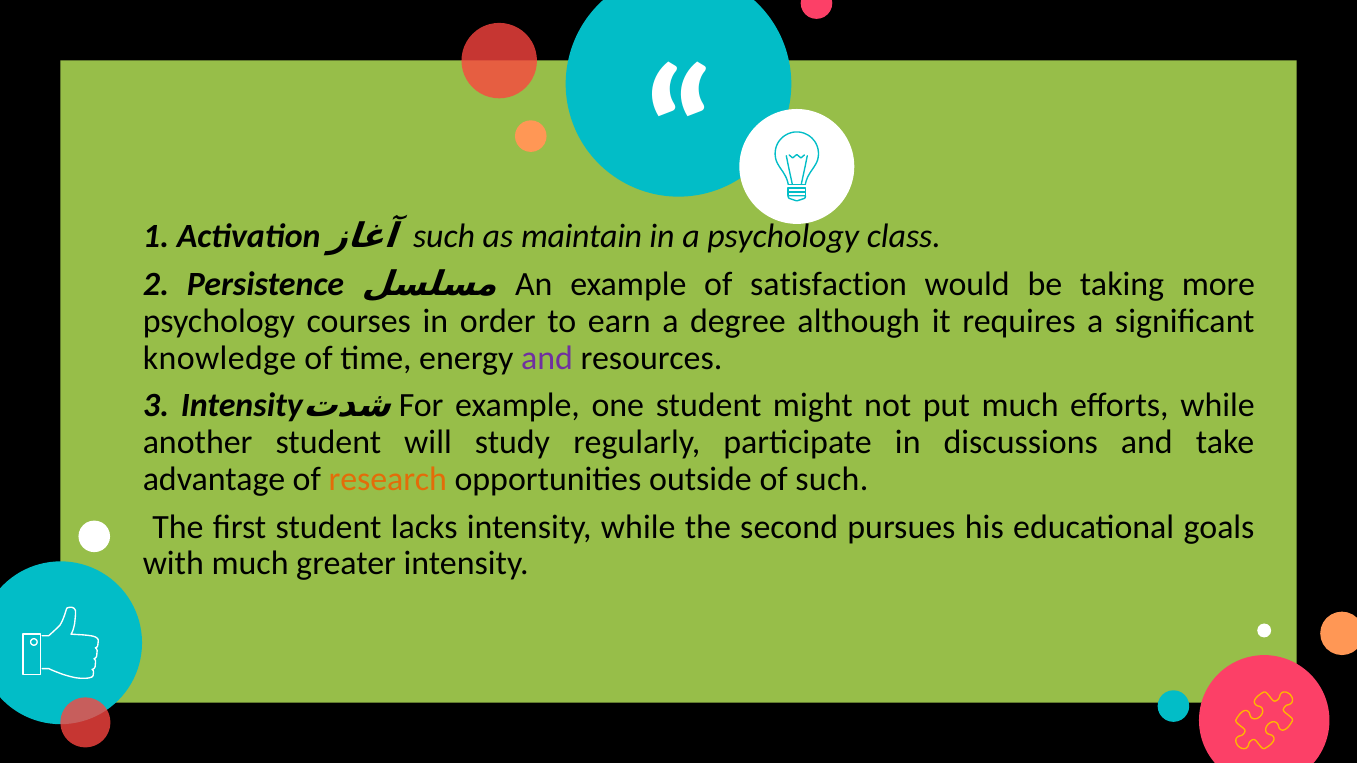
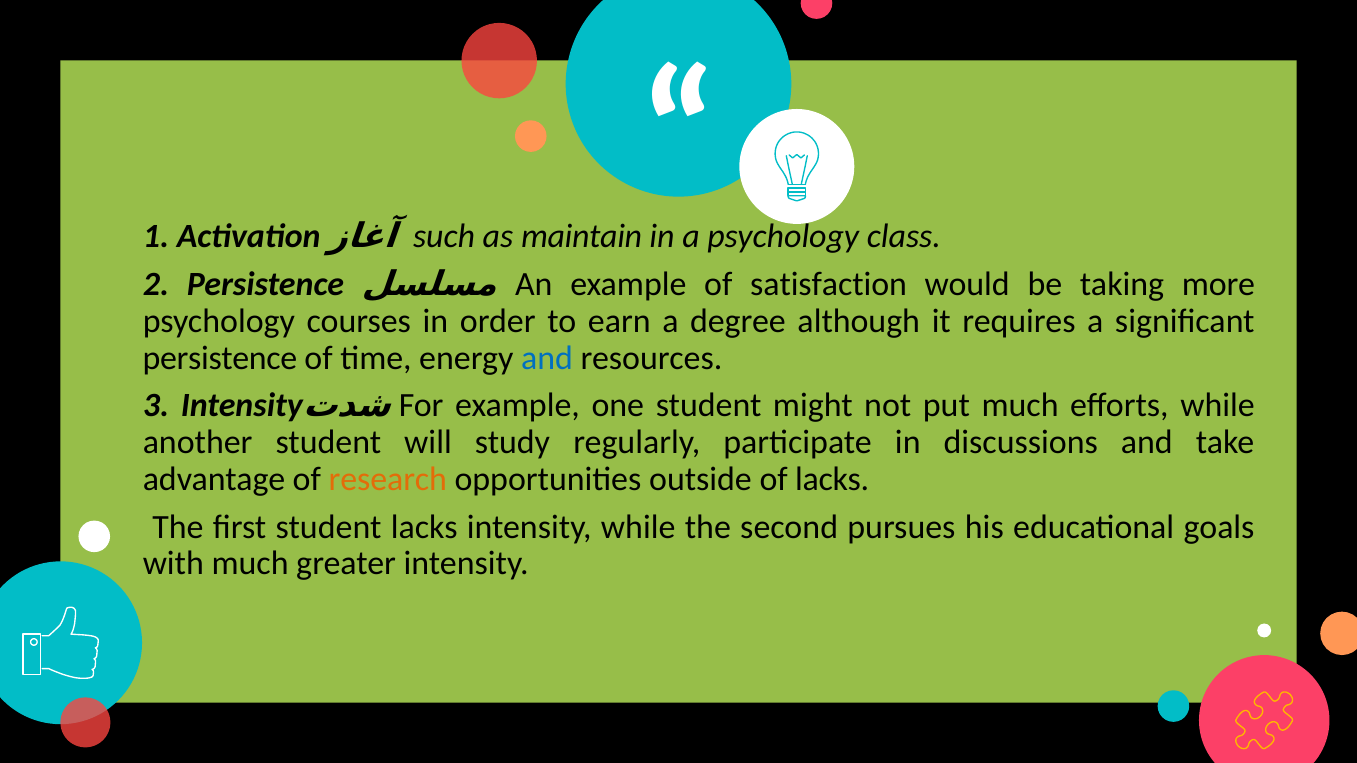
knowledge at (220, 358): knowledge -> persistence
and at (547, 358) colour: purple -> blue
of such: such -> lacks
